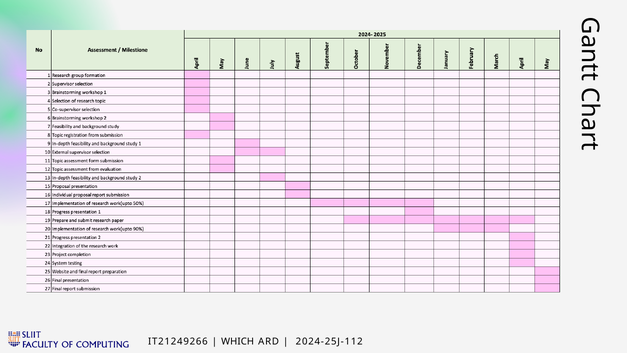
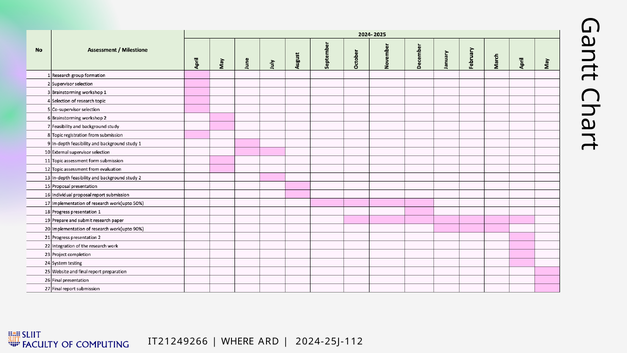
WHICH: WHICH -> WHERE
